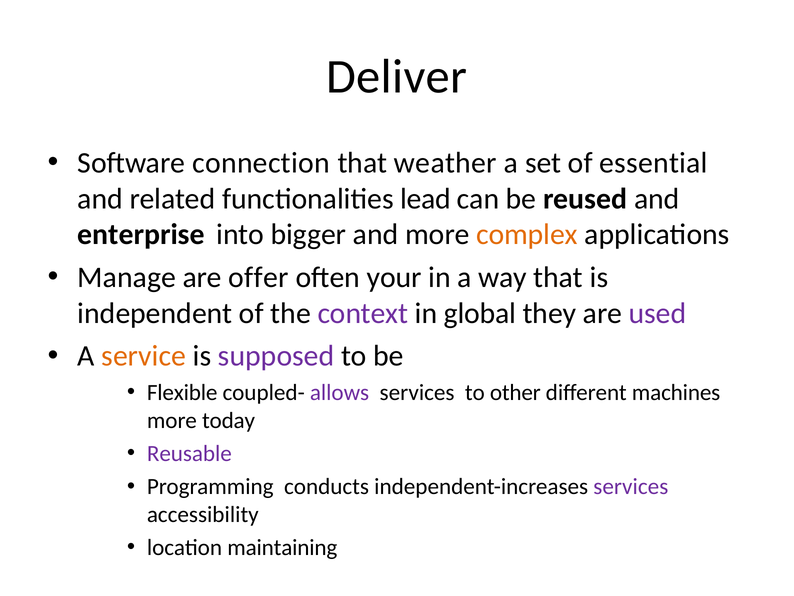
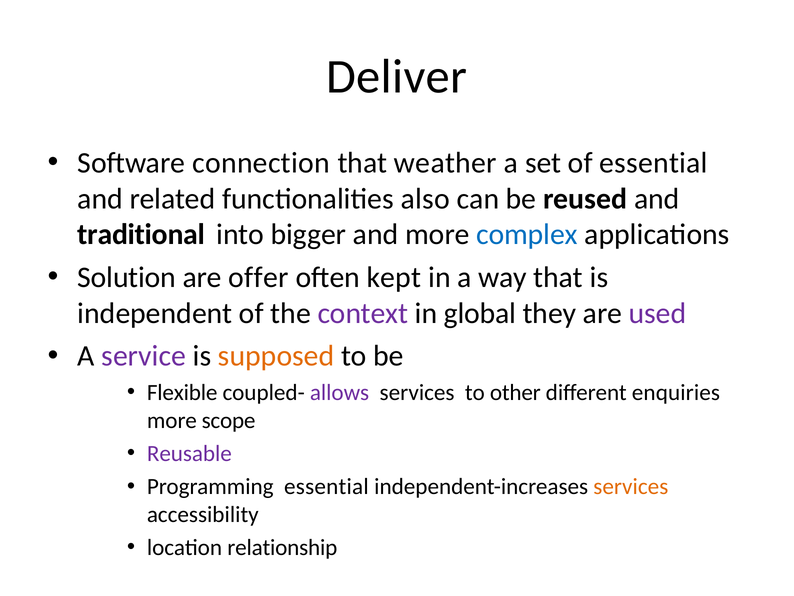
lead: lead -> also
enterprise: enterprise -> traditional
complex colour: orange -> blue
Manage: Manage -> Solution
your: your -> kept
service colour: orange -> purple
supposed colour: purple -> orange
machines: machines -> enquiries
today: today -> scope
Programming conducts: conducts -> essential
services at (631, 486) colour: purple -> orange
maintaining: maintaining -> relationship
